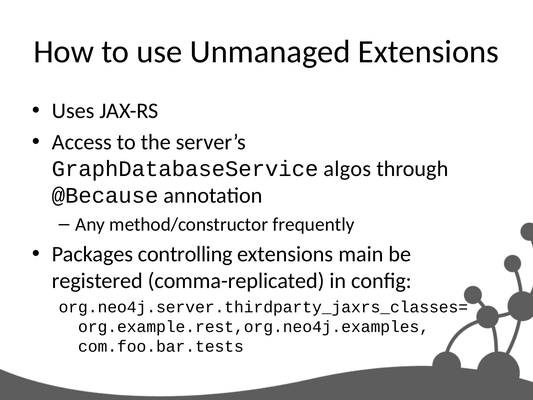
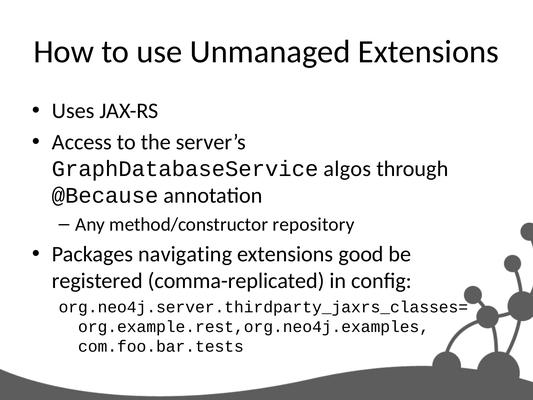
frequently: frequently -> repository
controlling: controlling -> navigating
main: main -> good
